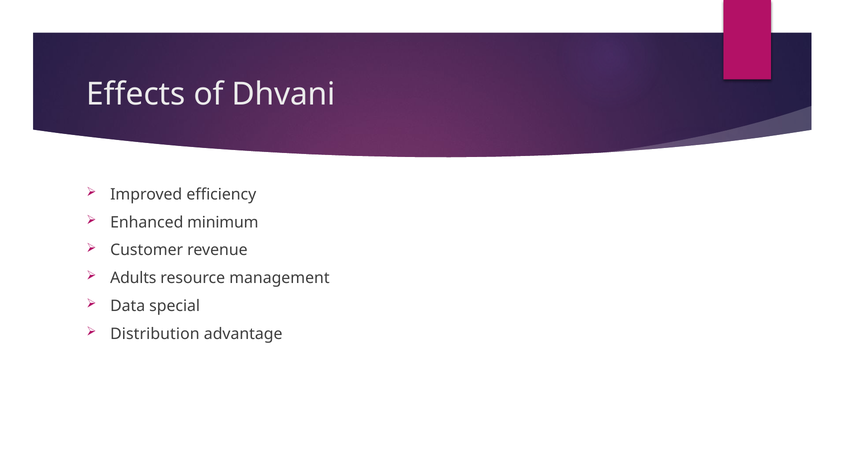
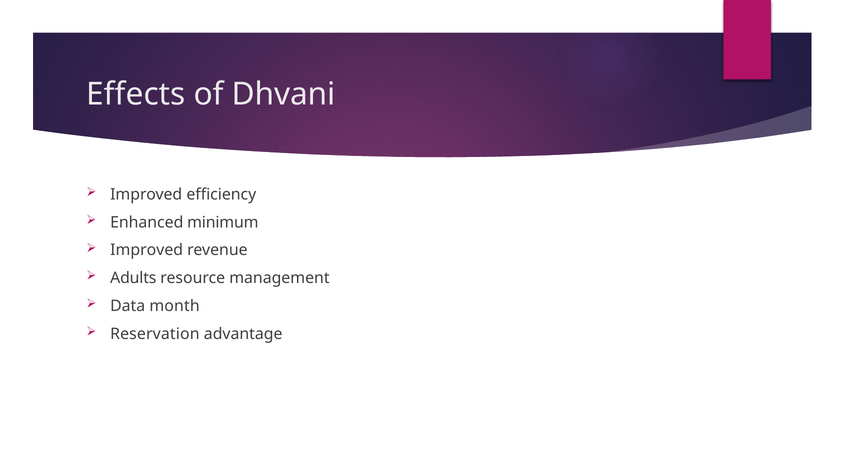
Customer at (147, 250): Customer -> Improved
special: special -> month
Distribution: Distribution -> Reservation
